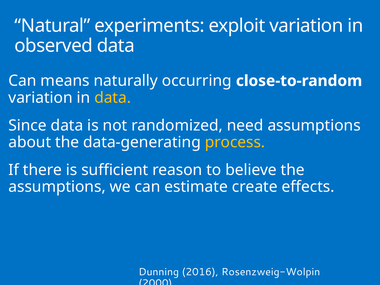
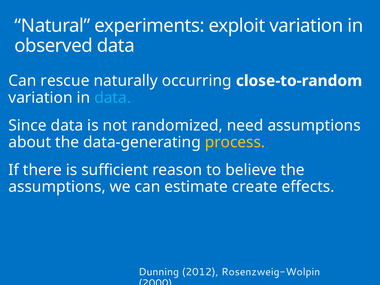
means: means -> rescue
data at (113, 98) colour: yellow -> light blue
2016: 2016 -> 2012
